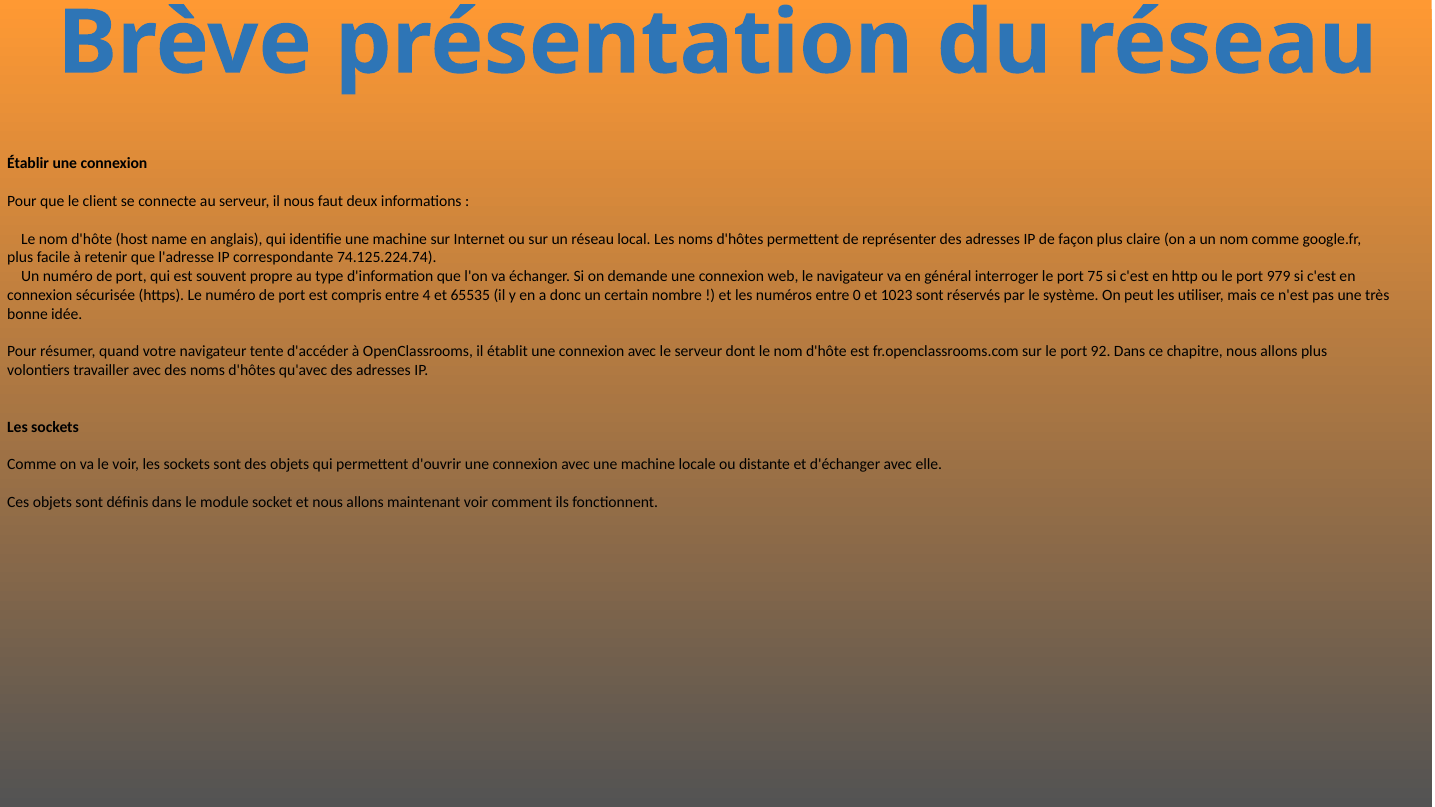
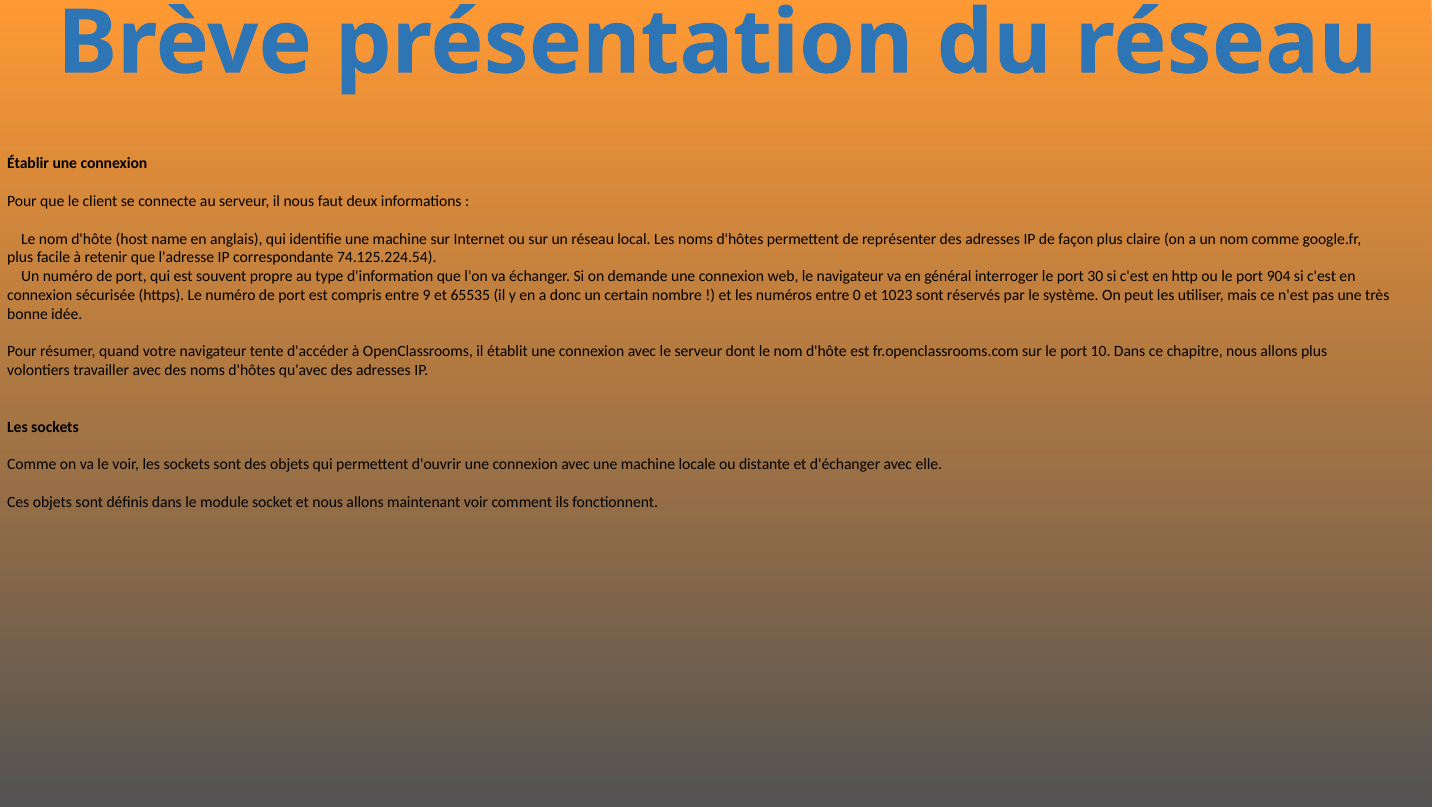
74.125.224.74: 74.125.224.74 -> 74.125.224.54
75: 75 -> 30
979: 979 -> 904
4: 4 -> 9
92: 92 -> 10
